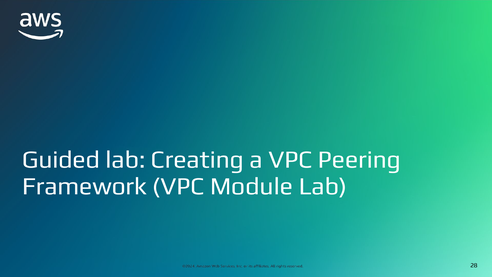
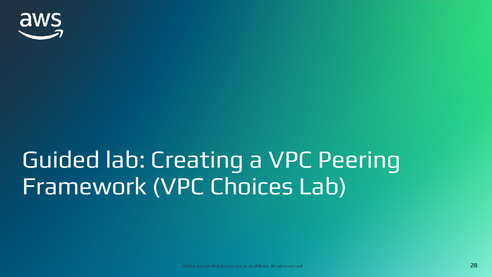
Module: Module -> Choices
